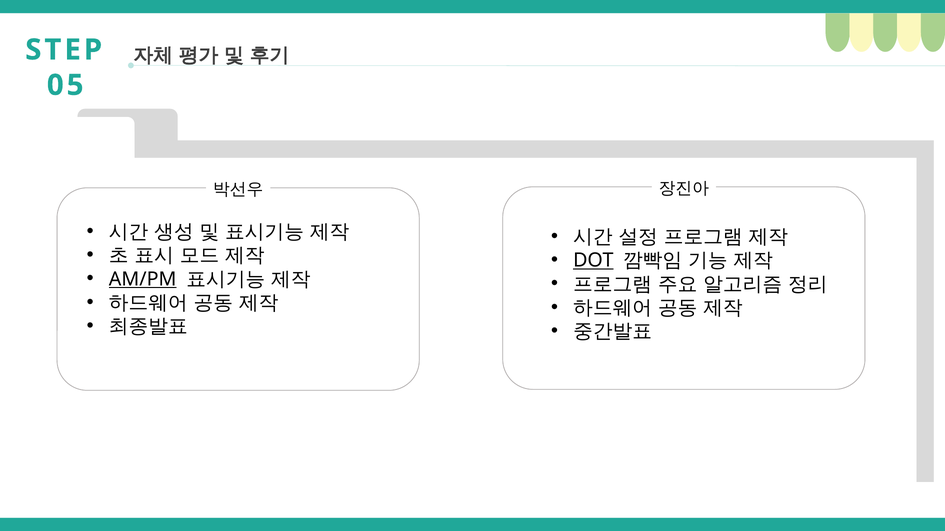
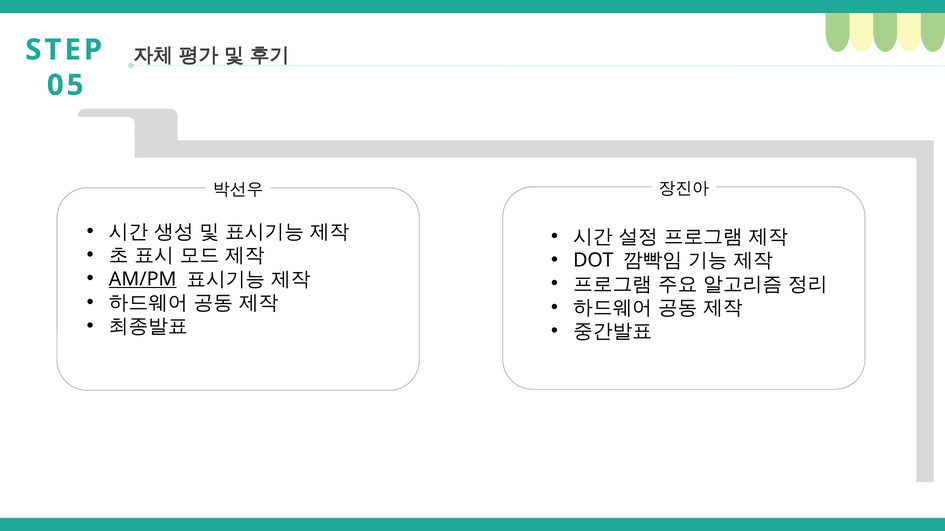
DOT underline: present -> none
